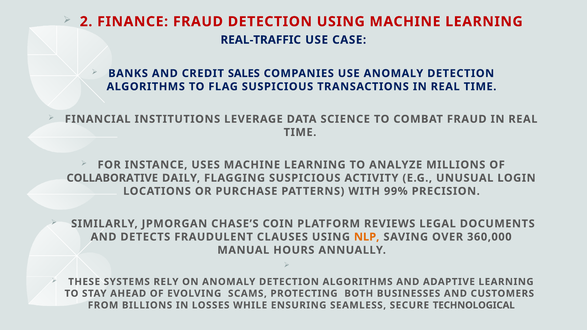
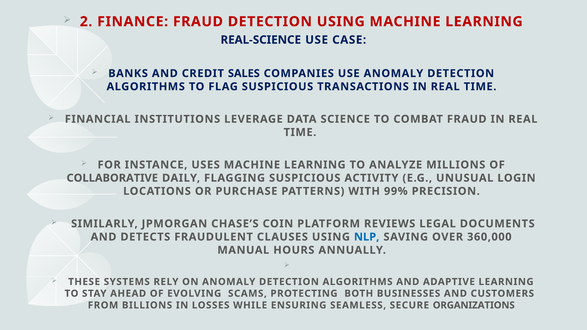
REAL-TRAFFIC: REAL-TRAFFIC -> REAL-SCIENCE
NLP colour: orange -> blue
TECHNOLOGICAL: TECHNOLOGICAL -> ORGANIZATIONS
